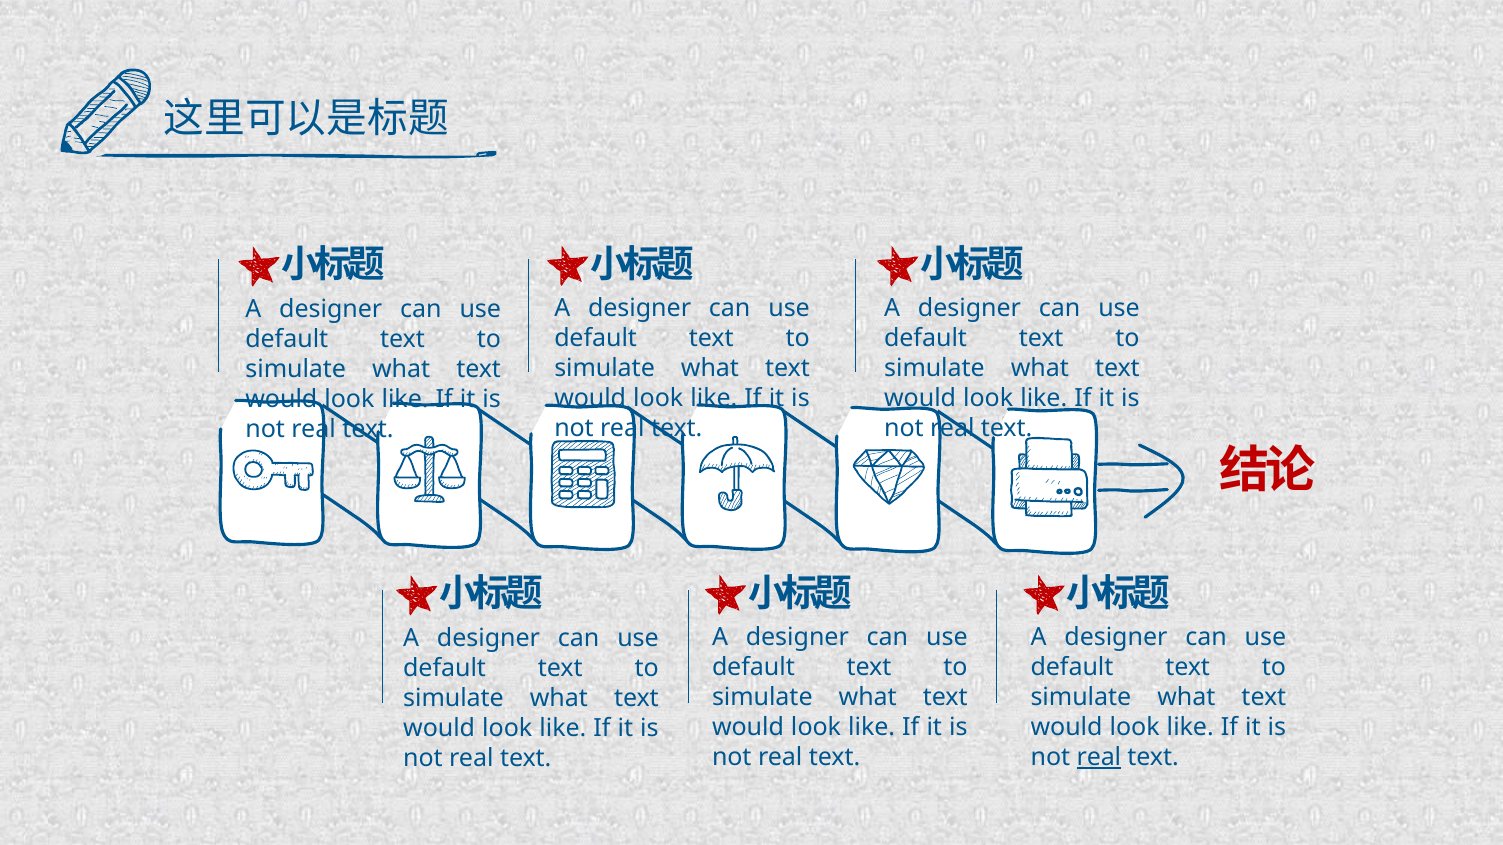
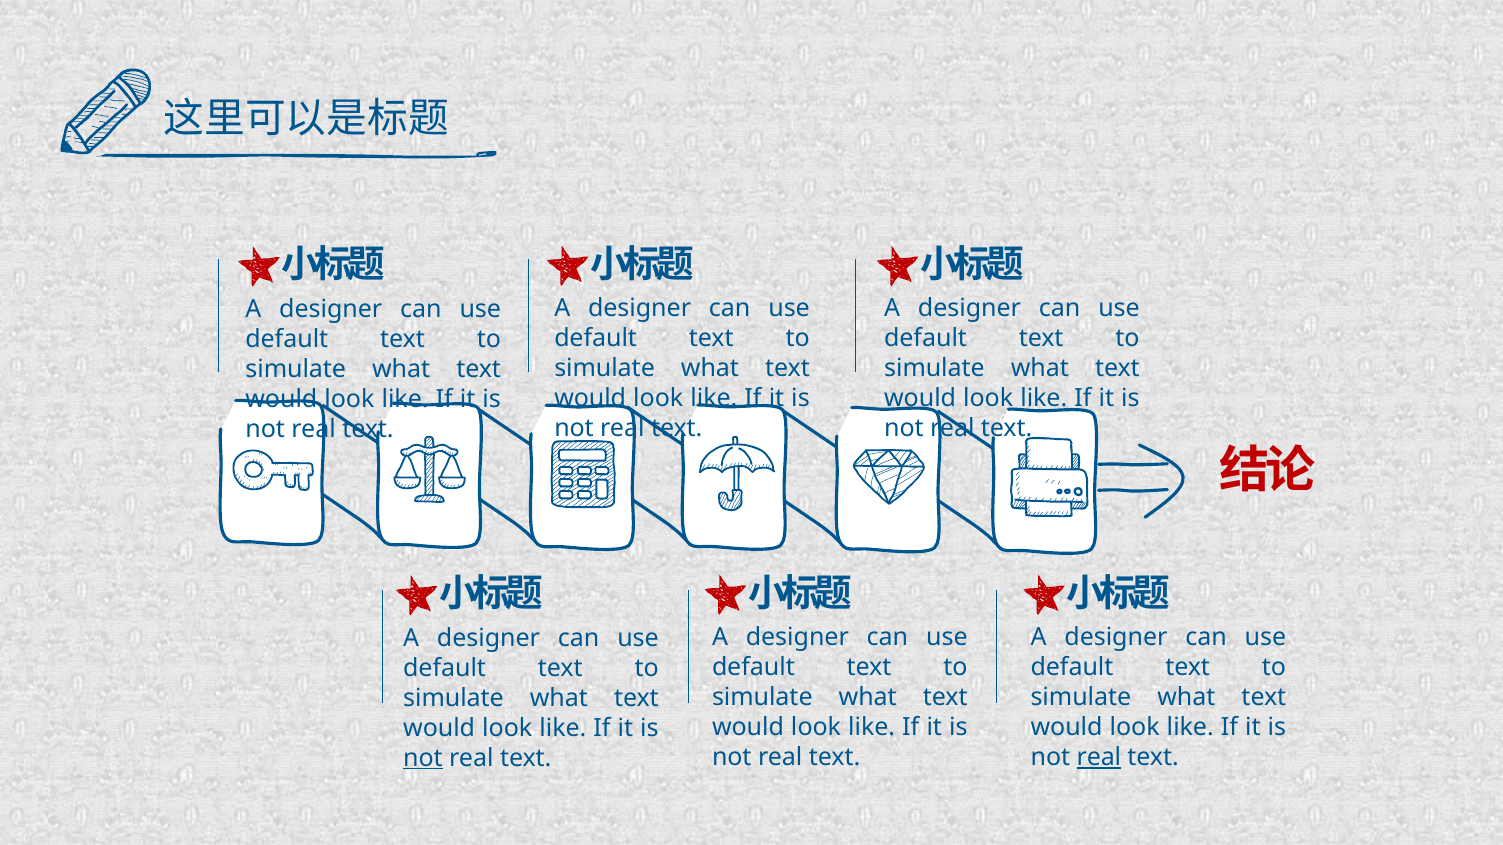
not at (423, 758) underline: none -> present
